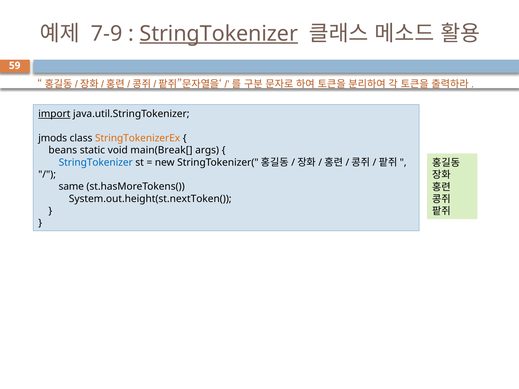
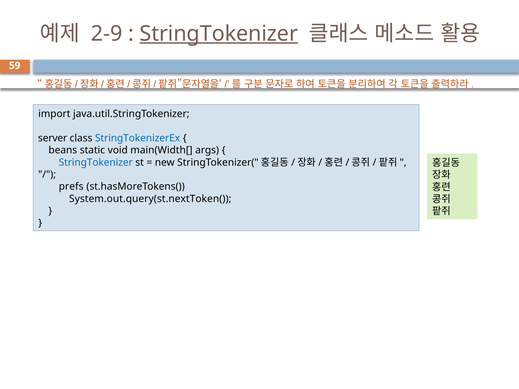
7-9: 7-9 -> 2-9
import underline: present -> none
jmods: jmods -> server
StringTokenizerEx colour: orange -> blue
main(Break[: main(Break[ -> main(Width[
same: same -> prefs
System.out.height(st.nextToken(: System.out.height(st.nextToken( -> System.out.query(st.nextToken(
